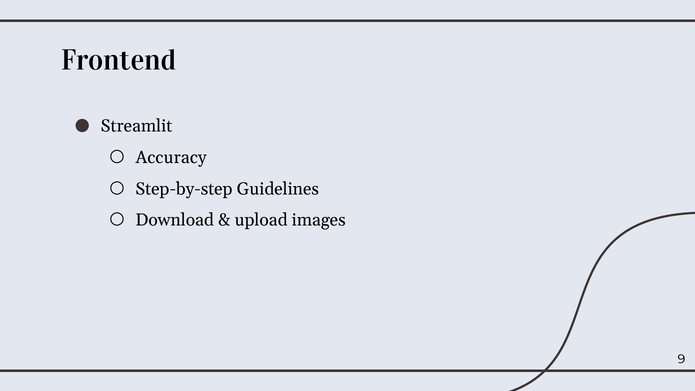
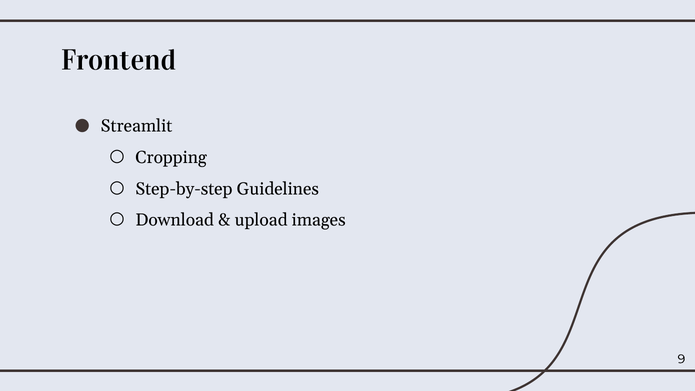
Accuracy: Accuracy -> Cropping
